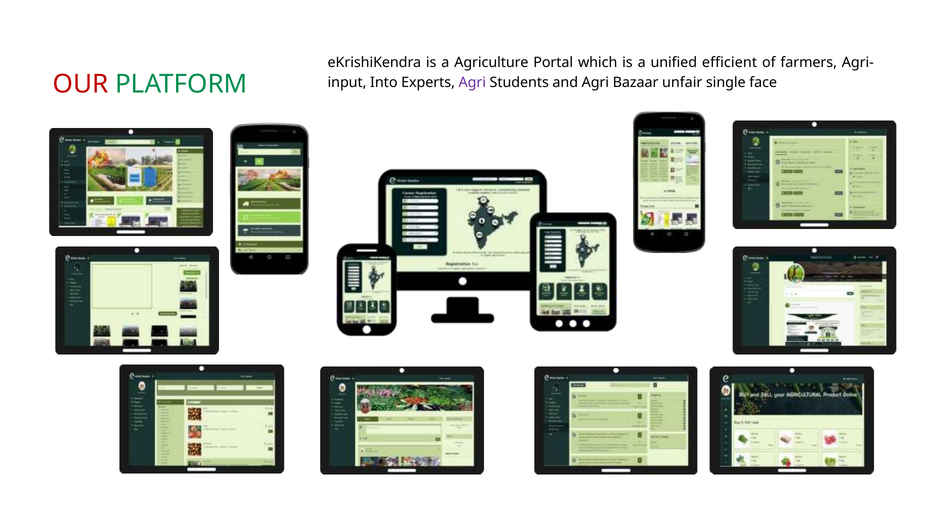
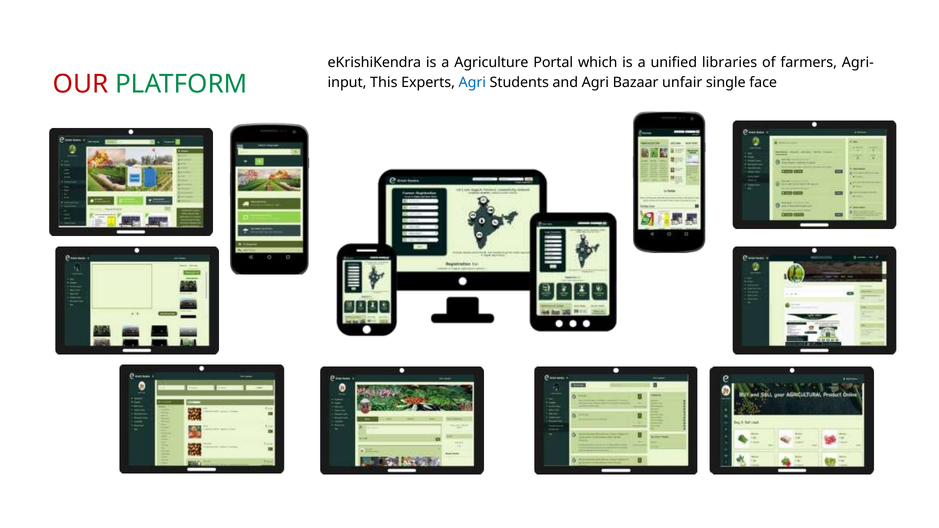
efficient: efficient -> libraries
Into: Into -> This
Agri at (472, 82) colour: purple -> blue
